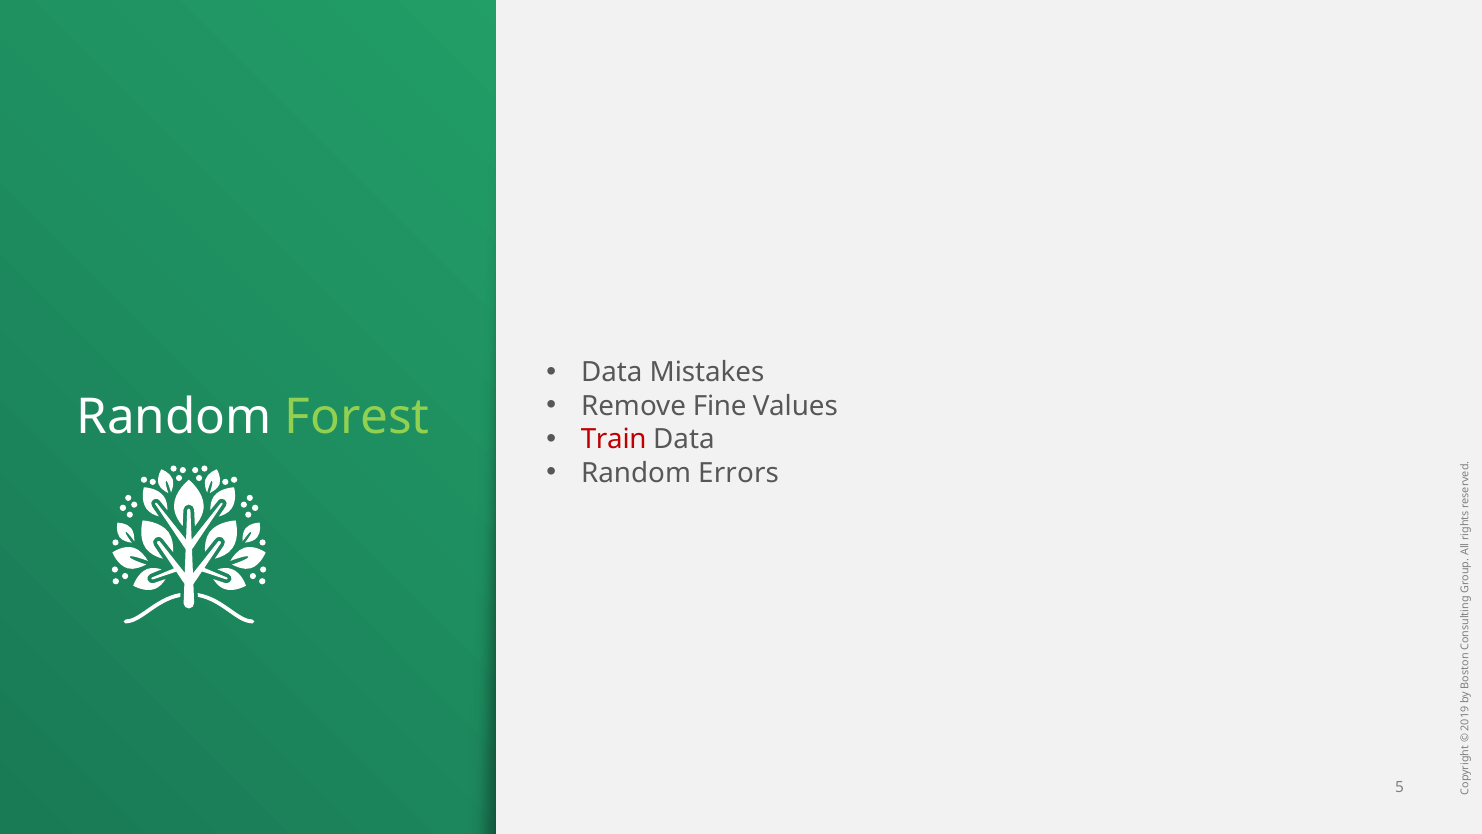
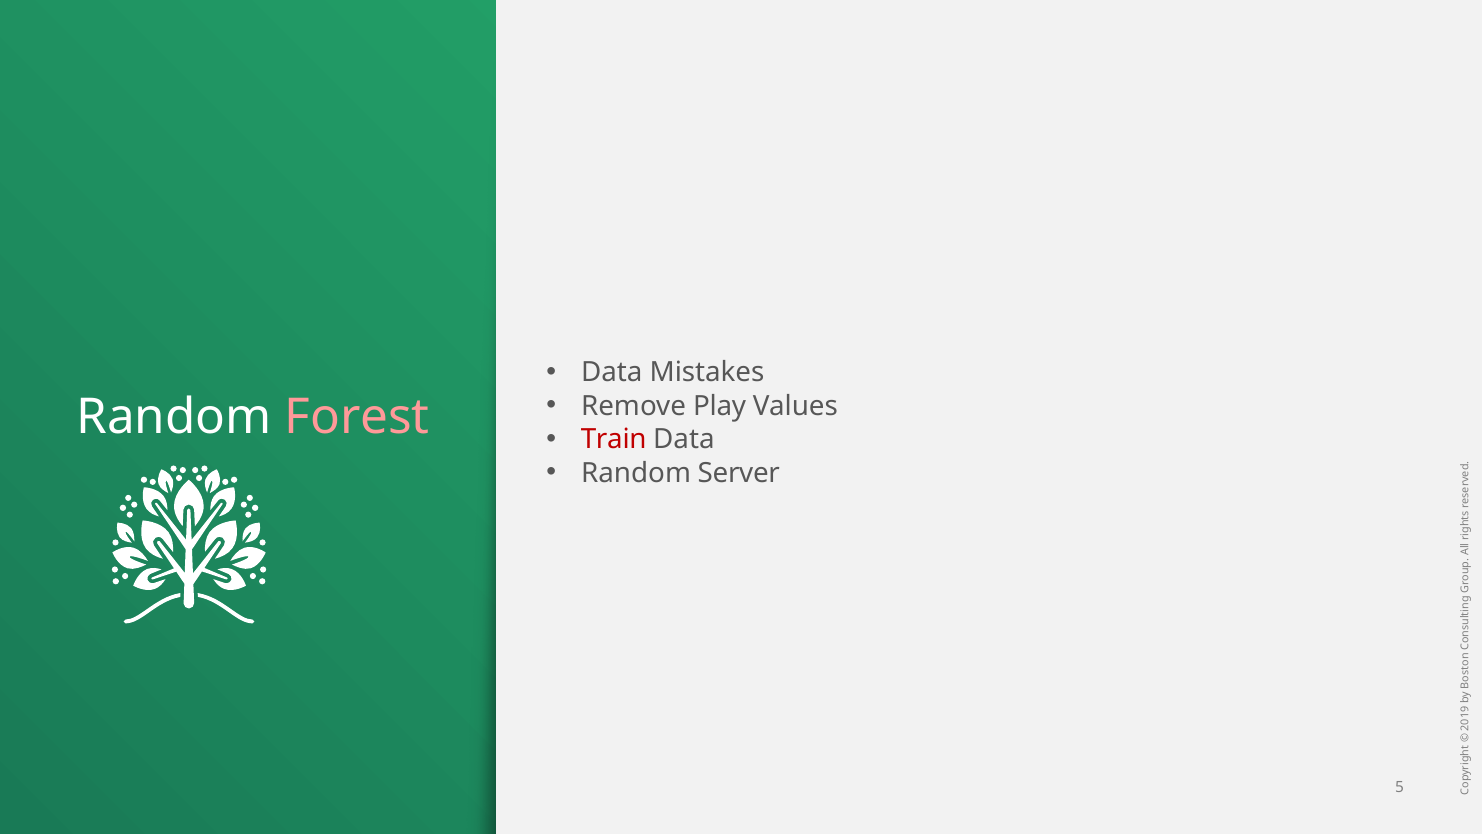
Fine: Fine -> Play
Forest colour: light green -> pink
Errors: Errors -> Server
